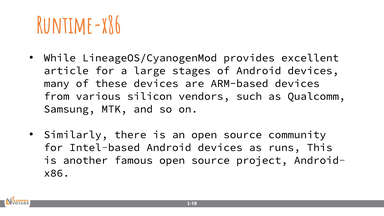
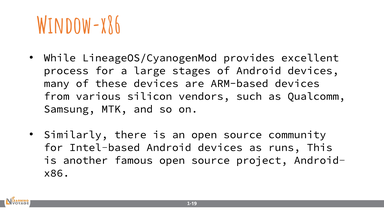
Runtime-x86: Runtime-x86 -> Window-x86
article: article -> process
